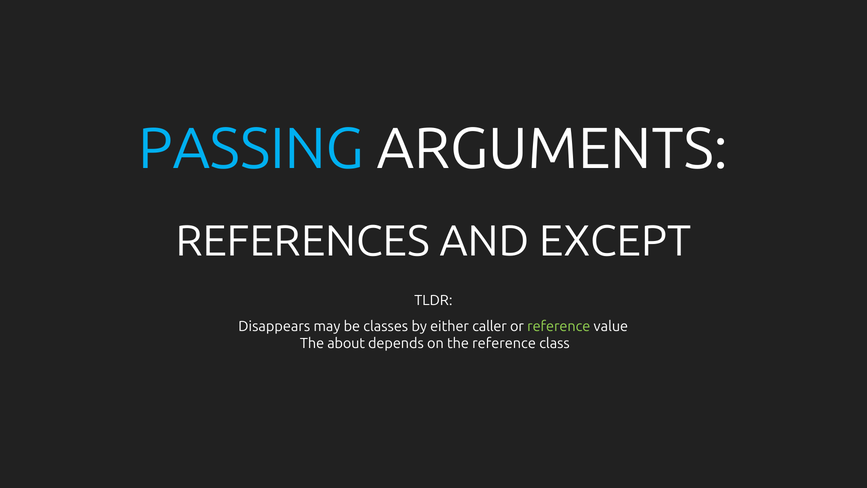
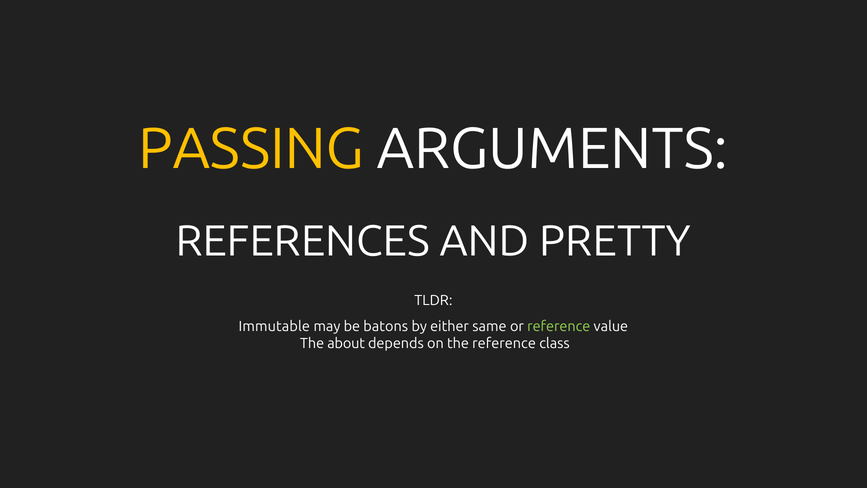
PASSING colour: light blue -> yellow
EXCEPT: EXCEPT -> PRETTY
Disappears: Disappears -> Immutable
classes: classes -> batons
caller: caller -> same
